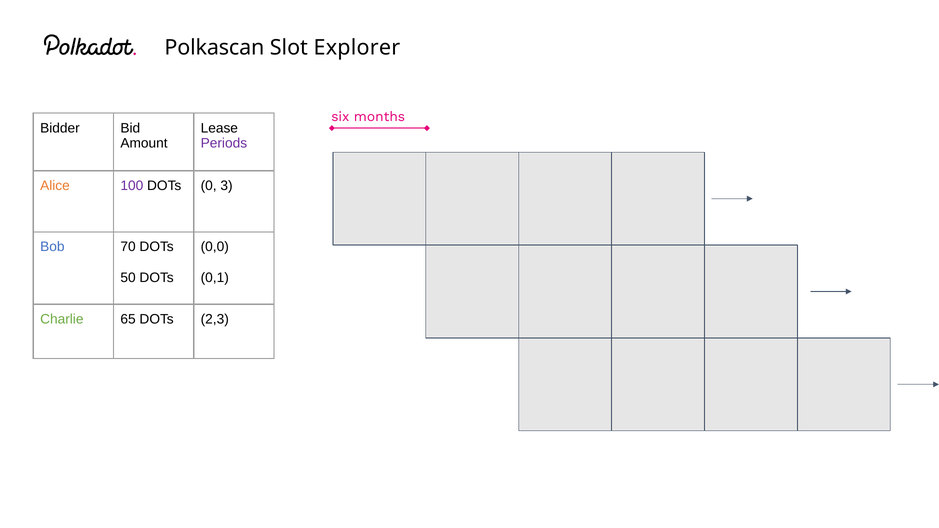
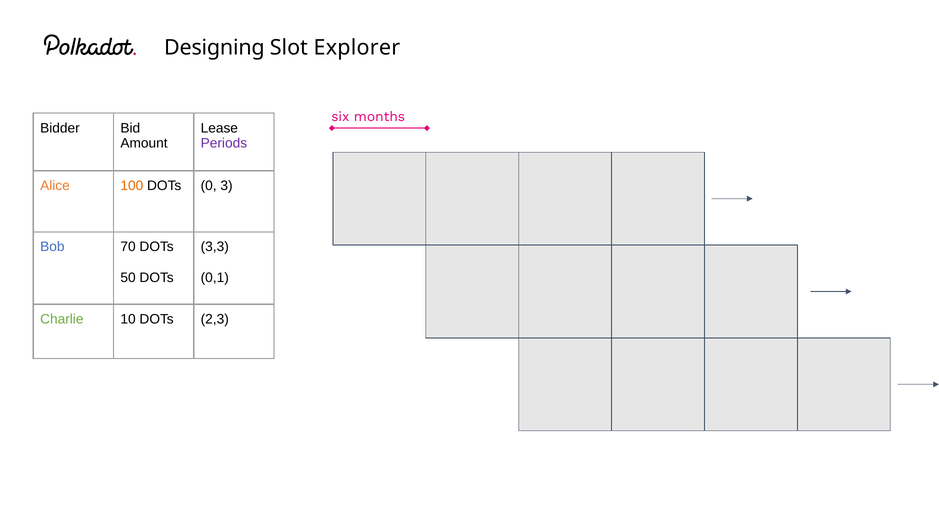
Polkascan: Polkascan -> Designing
100 colour: purple -> orange
0,0: 0,0 -> 3,3
65: 65 -> 10
